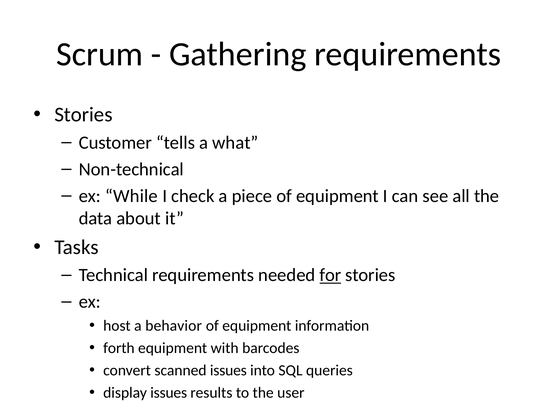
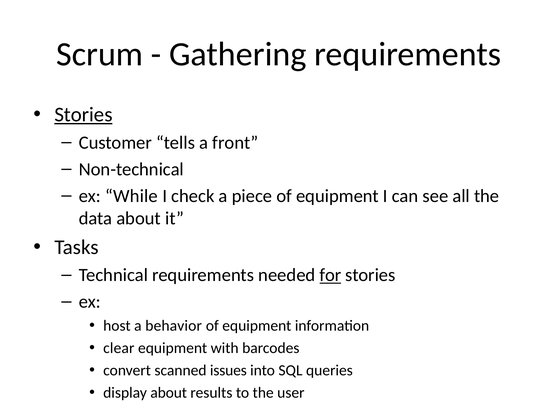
Stories at (83, 114) underline: none -> present
what: what -> front
forth: forth -> clear
display issues: issues -> about
